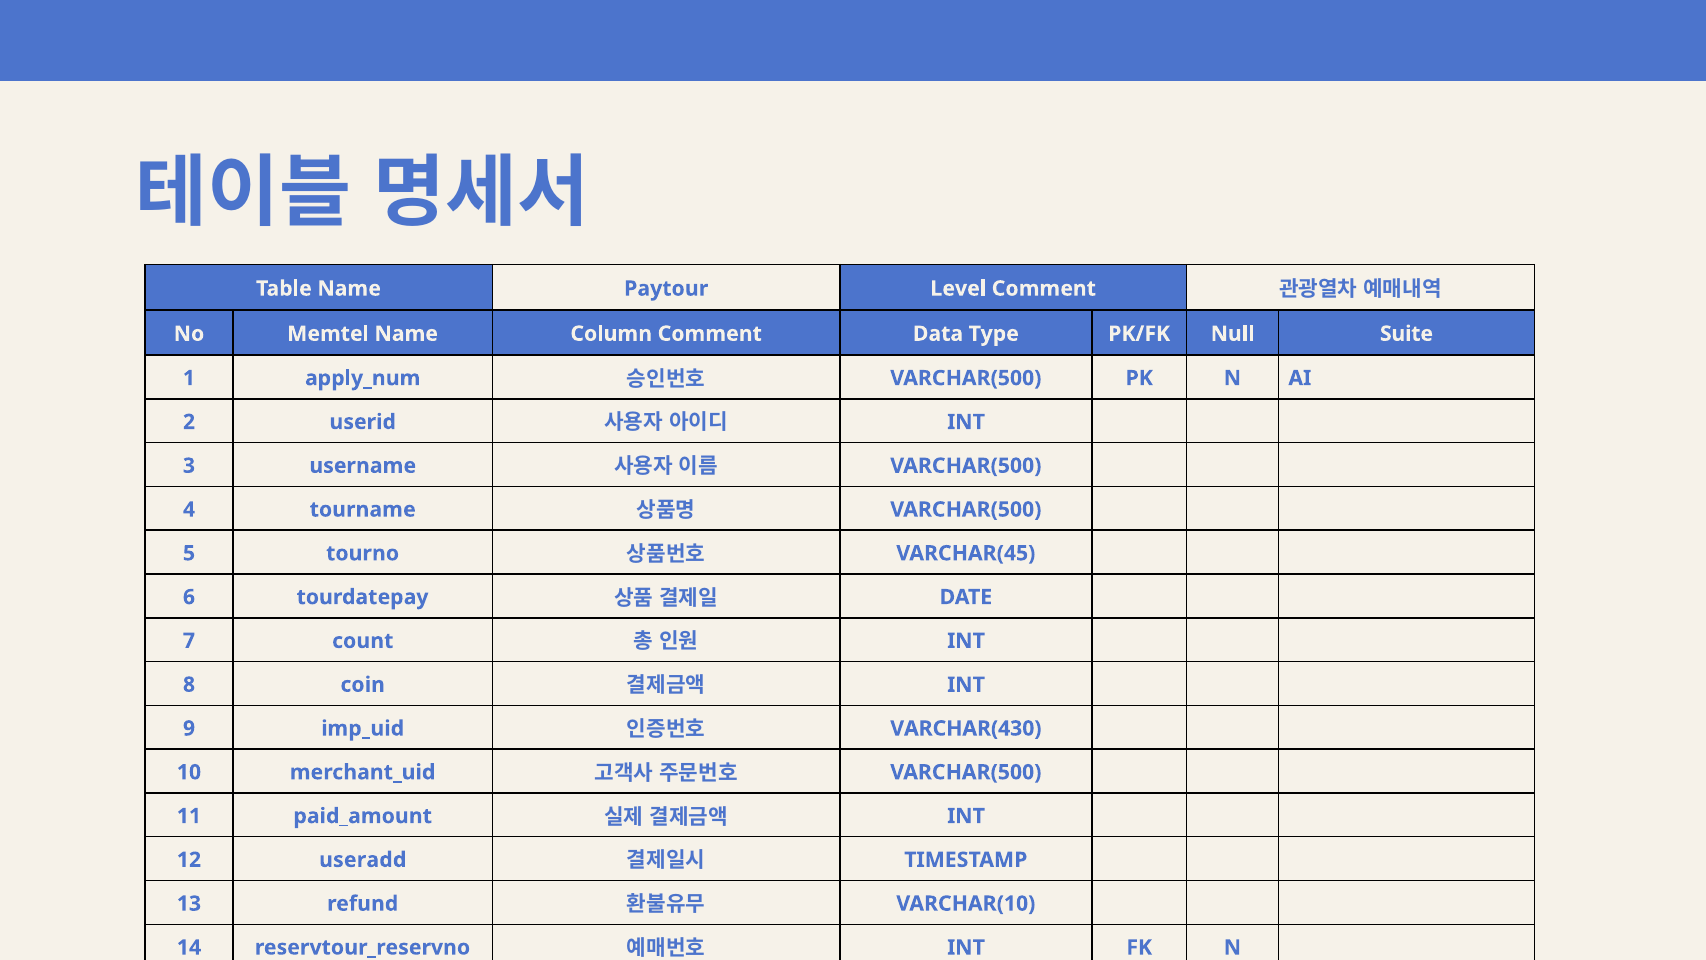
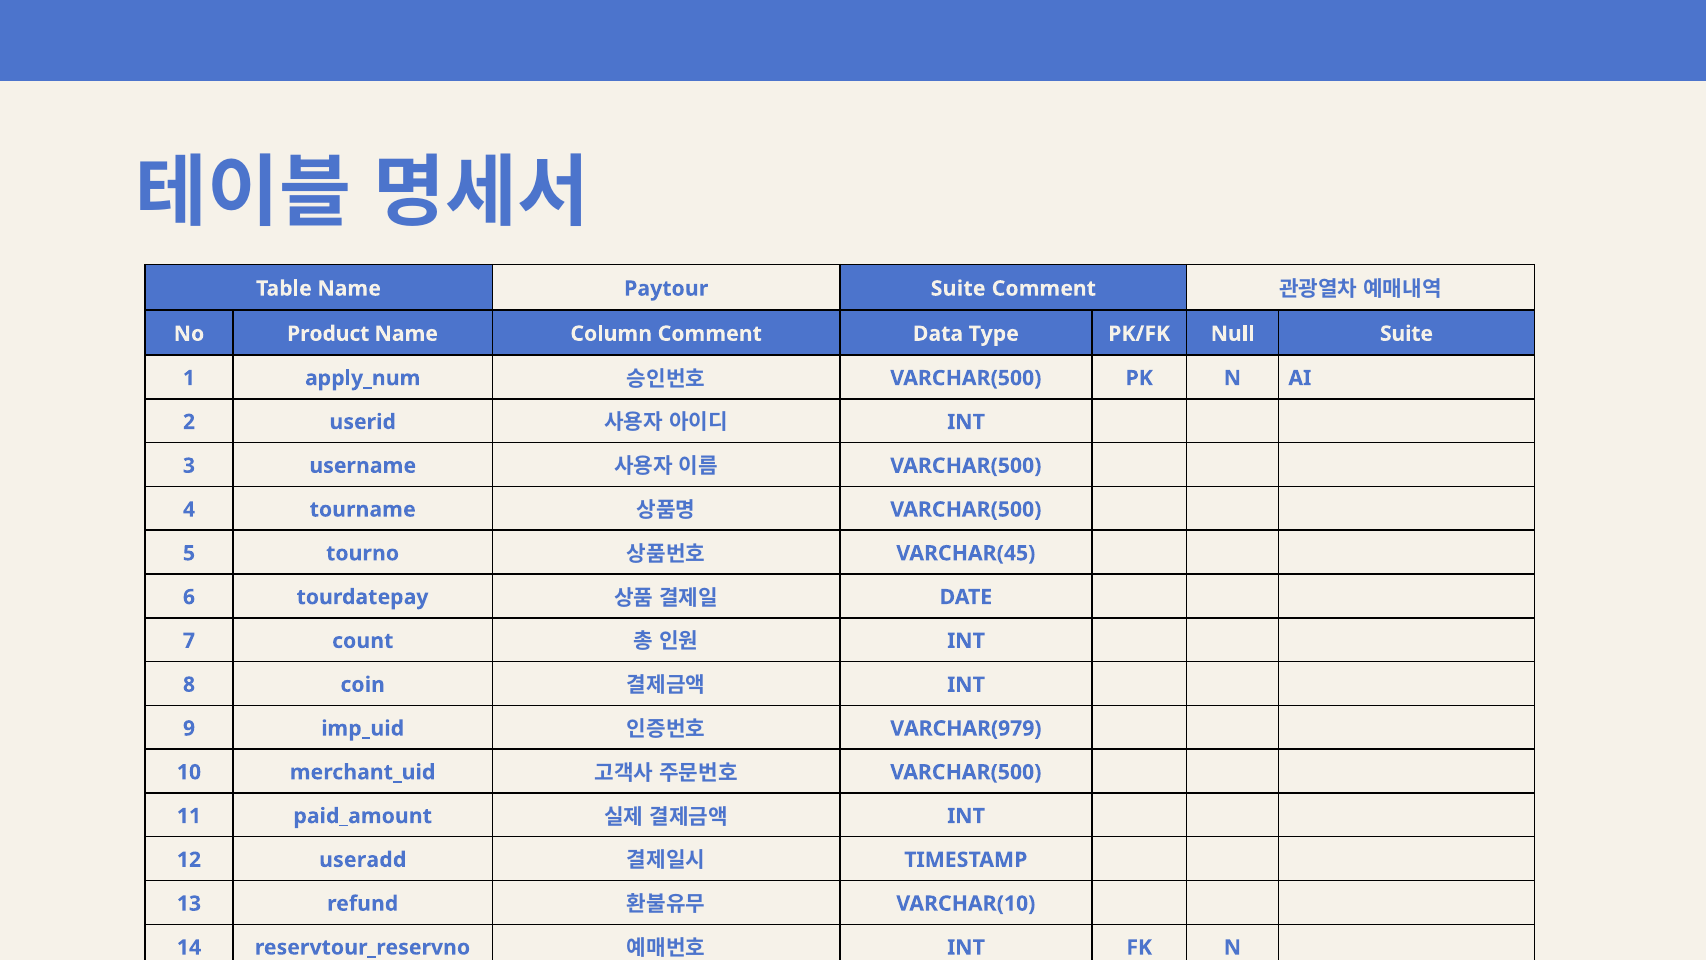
Paytour Level: Level -> Suite
Memtel: Memtel -> Product
VARCHAR(430: VARCHAR(430 -> VARCHAR(979
